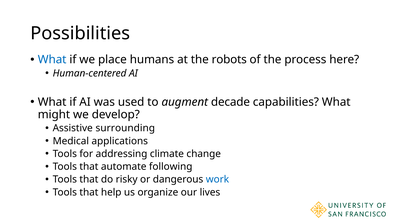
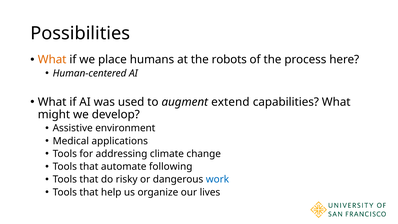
What at (52, 60) colour: blue -> orange
decade: decade -> extend
surrounding: surrounding -> environment
